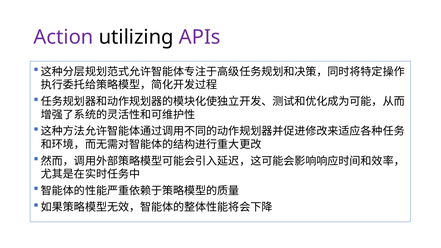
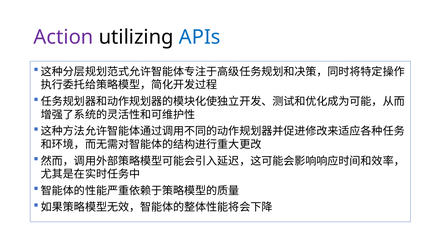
APIs colour: purple -> blue
